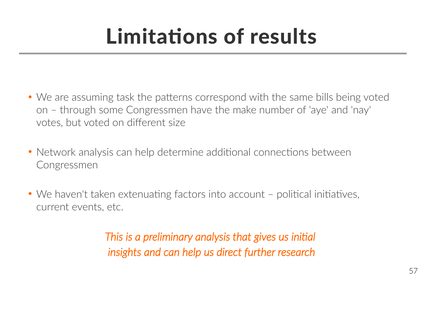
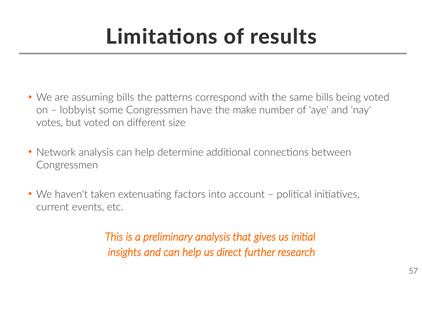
assuming task: task -> bills
through: through -> lobbyist
